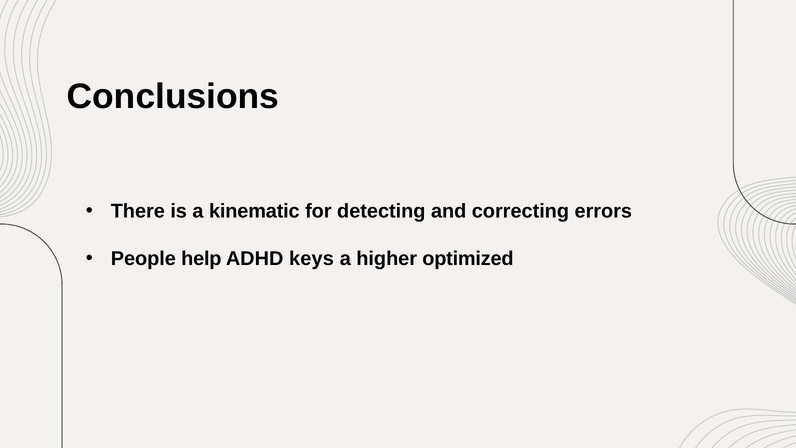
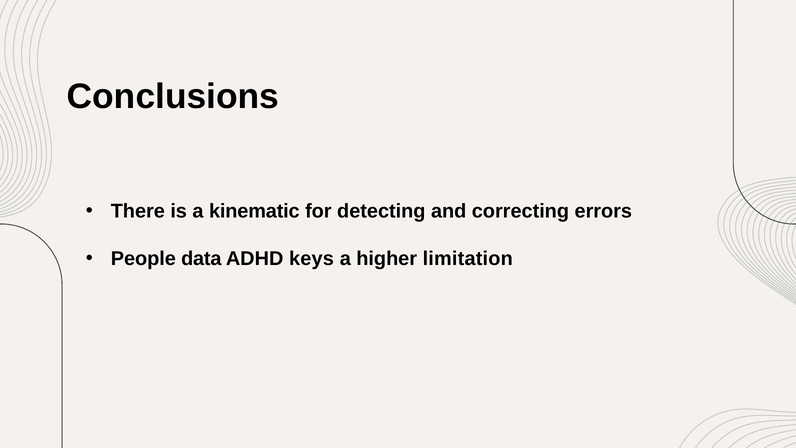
help: help -> data
optimized: optimized -> limitation
